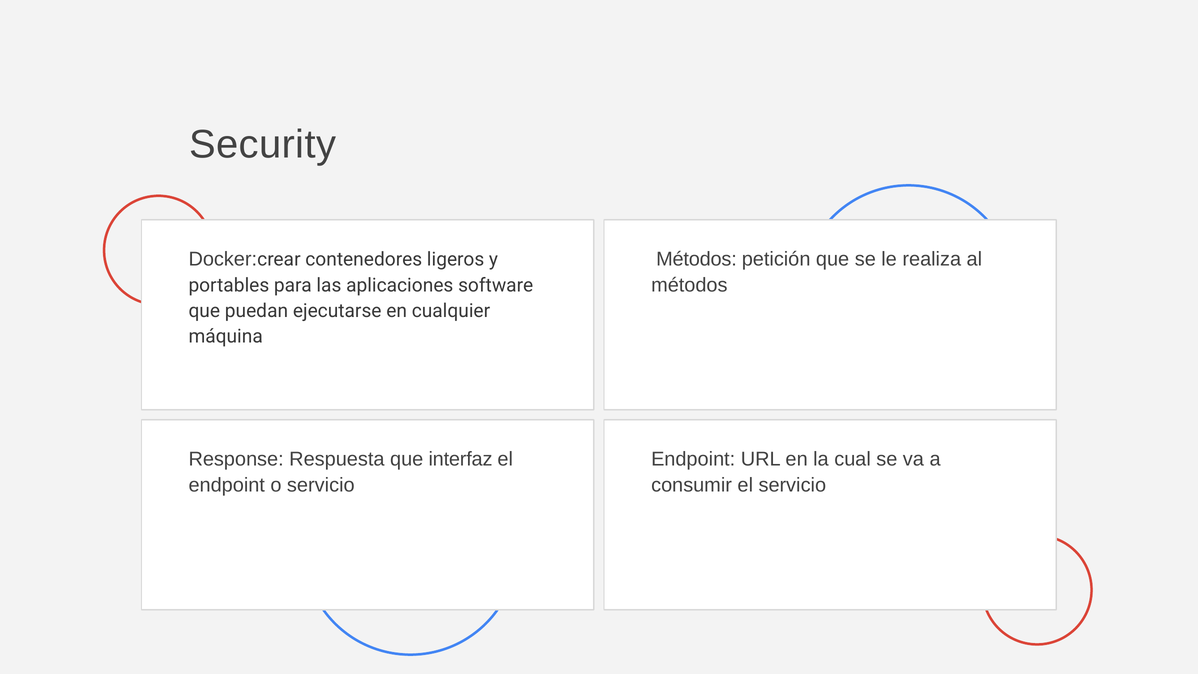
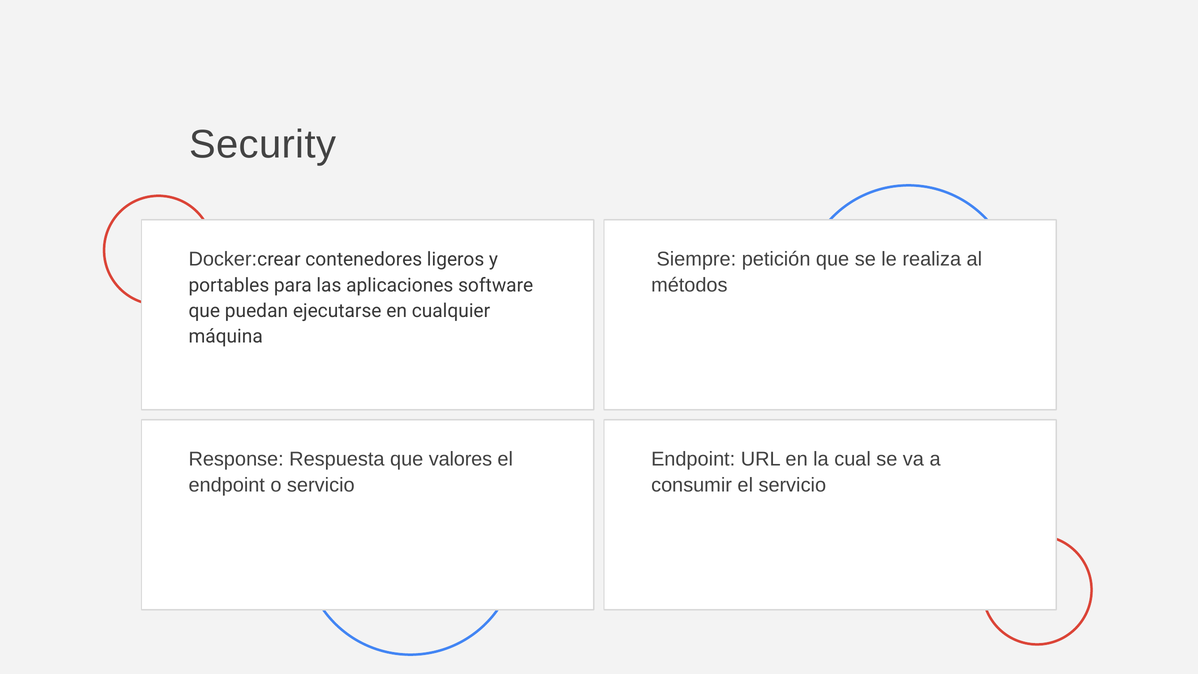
Métodos at (696, 259): Métodos -> Siempre
interfaz: interfaz -> valores
